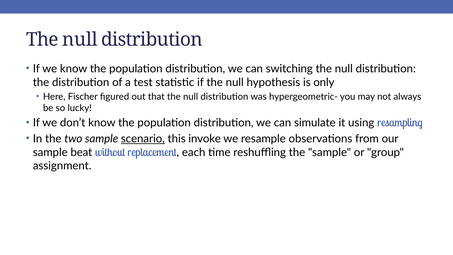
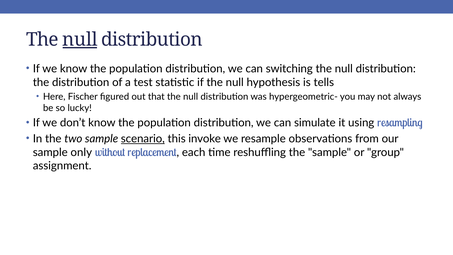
null at (80, 40) underline: none -> present
only: only -> tells
beat: beat -> only
